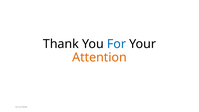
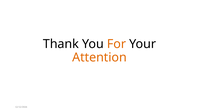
For colour: blue -> orange
